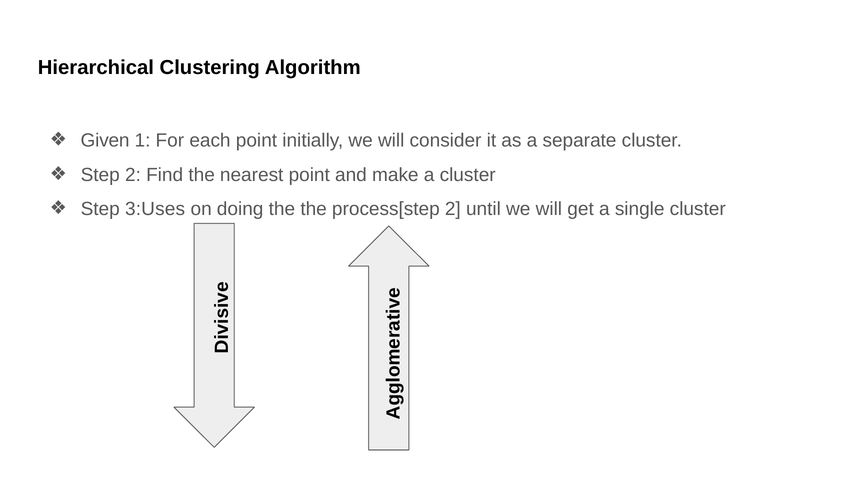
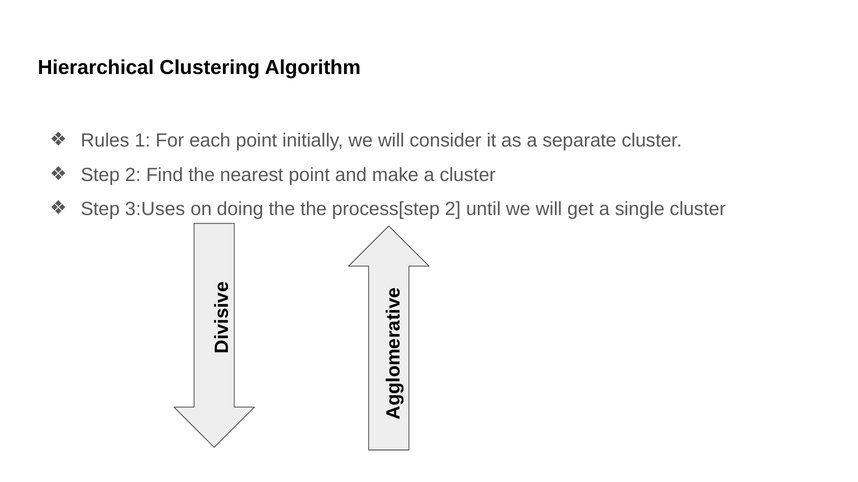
Given: Given -> Rules
